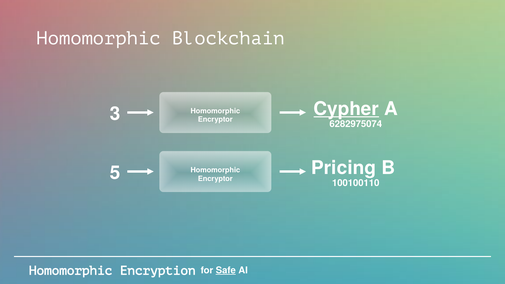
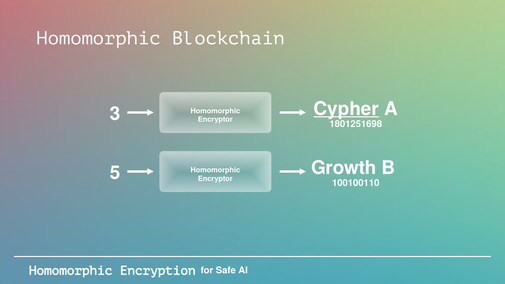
6282975074: 6282975074 -> 1801251698
Pricing: Pricing -> Growth
Safe underline: present -> none
